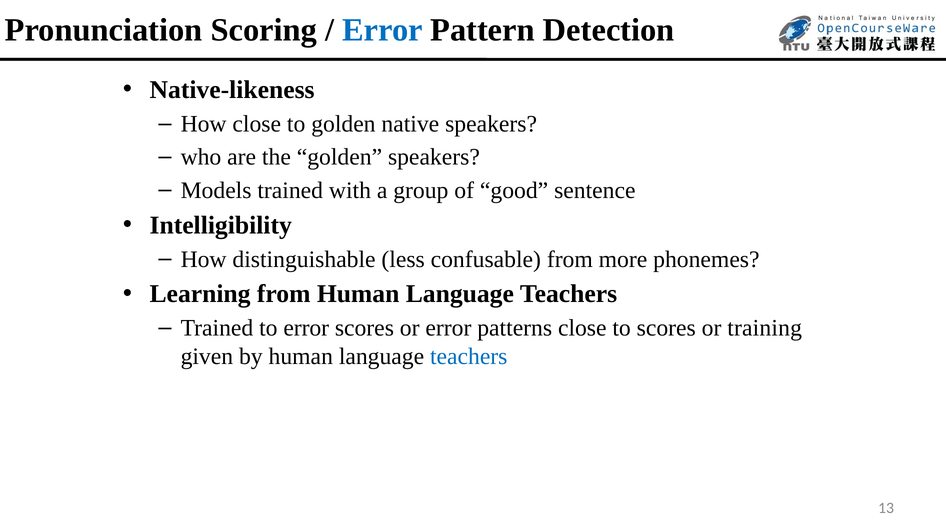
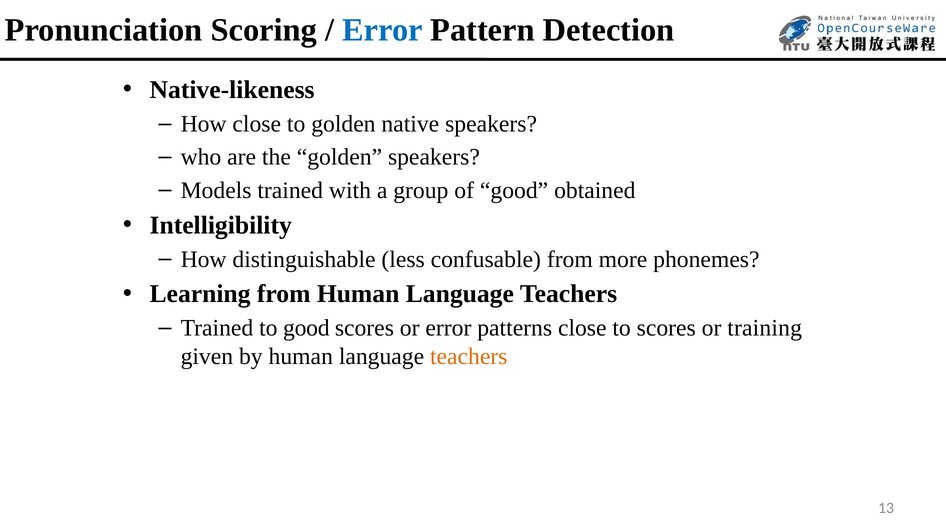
sentence: sentence -> obtained
to error: error -> good
teachers at (469, 357) colour: blue -> orange
